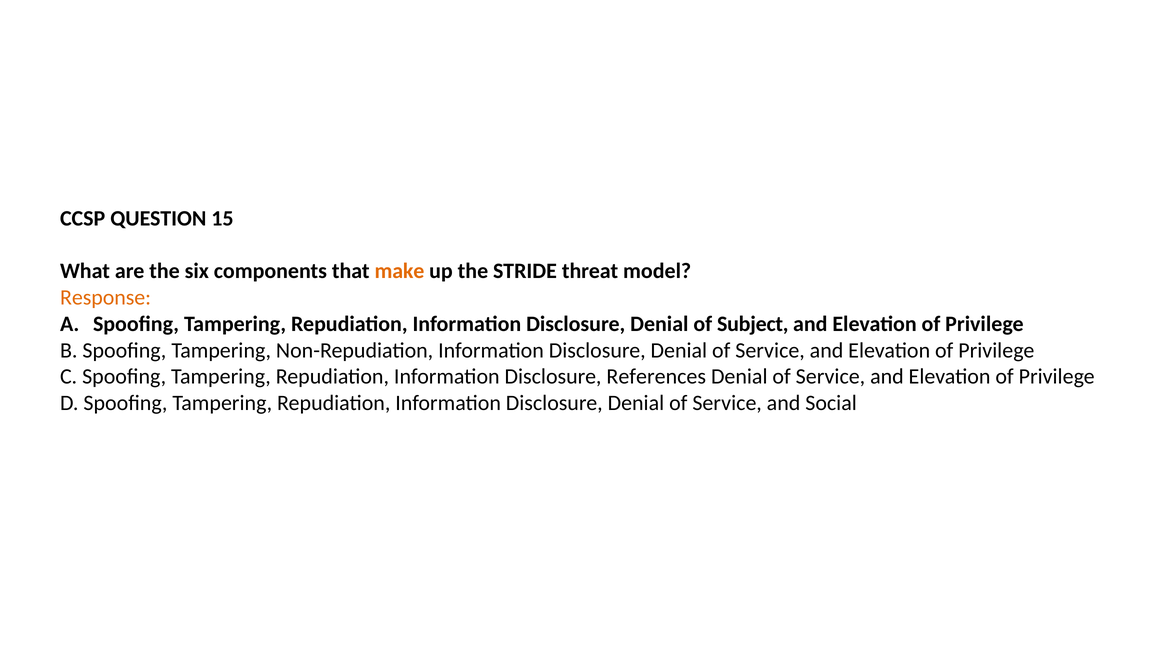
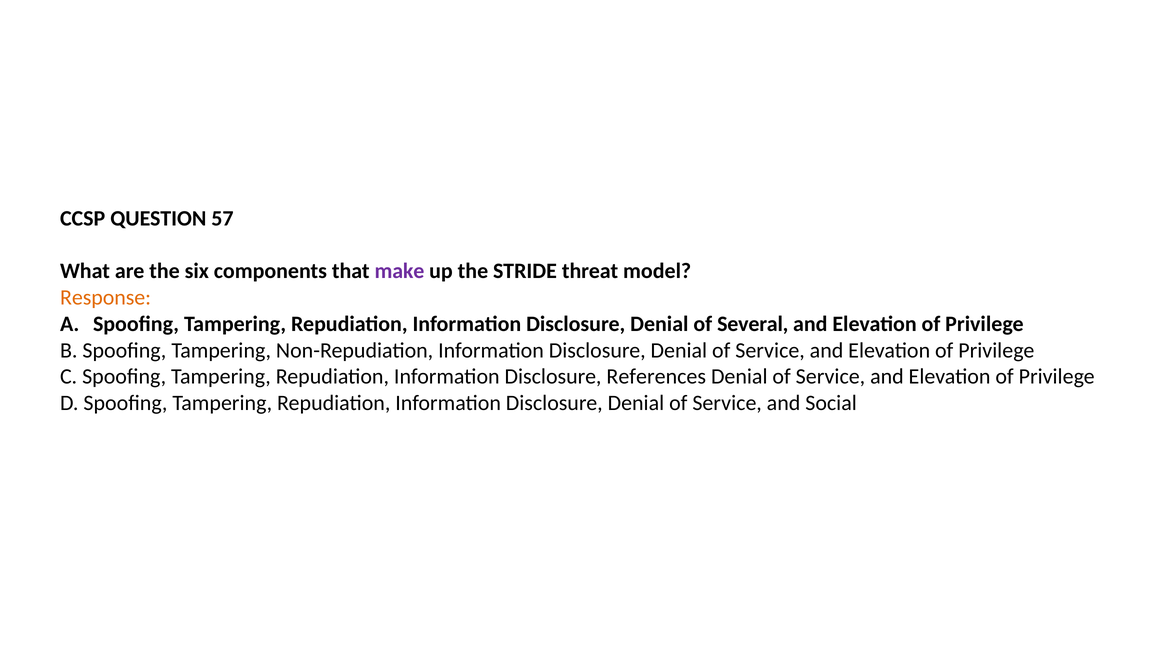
15: 15 -> 57
make colour: orange -> purple
Subject: Subject -> Several
